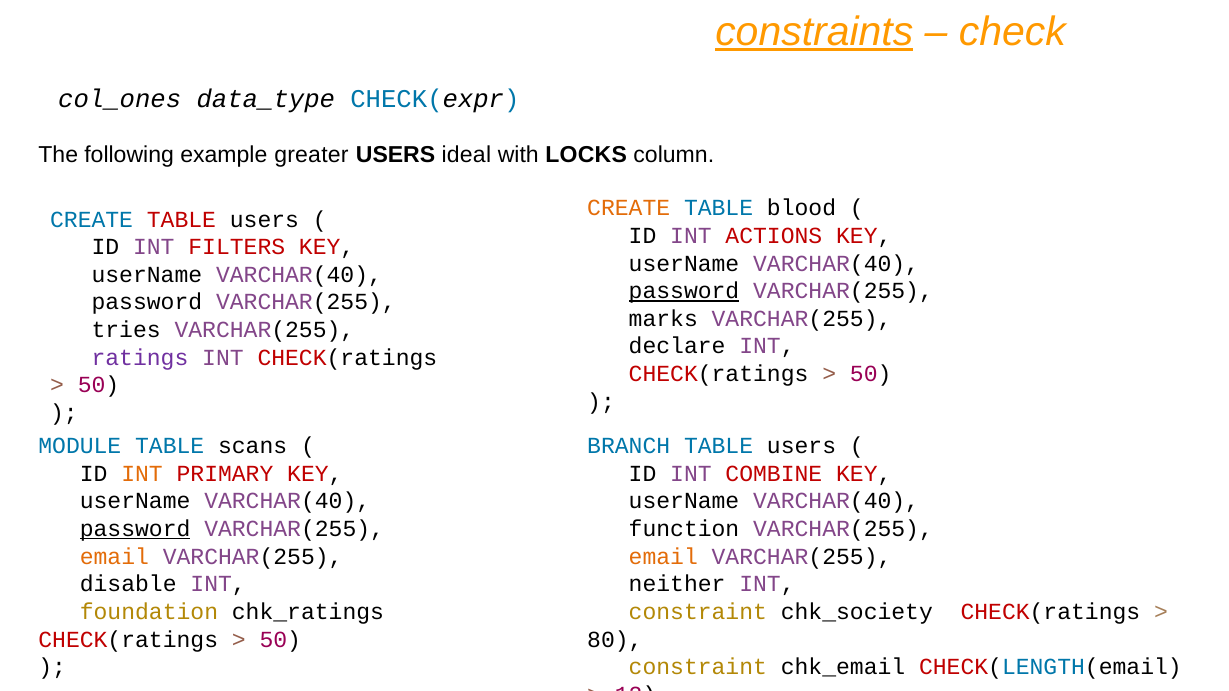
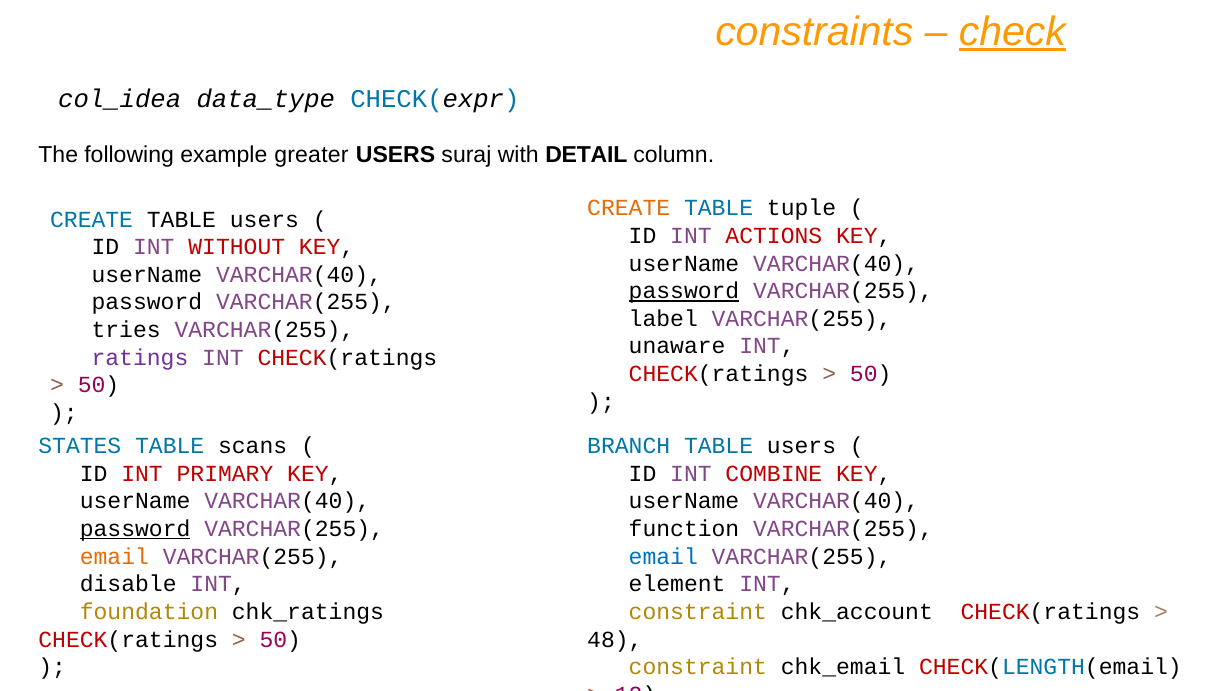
constraints underline: present -> none
check underline: none -> present
col_ones: col_ones -> col_idea
ideal: ideal -> suraj
LOCKS: LOCKS -> DETAIL
blood: blood -> tuple
TABLE at (181, 220) colour: red -> black
FILTERS: FILTERS -> WITHOUT
marks: marks -> label
declare: declare -> unaware
MODULE: MODULE -> STATES
INT at (142, 474) colour: orange -> red
email at (663, 557) colour: orange -> blue
neither: neither -> element
chk_society: chk_society -> chk_account
80: 80 -> 48
